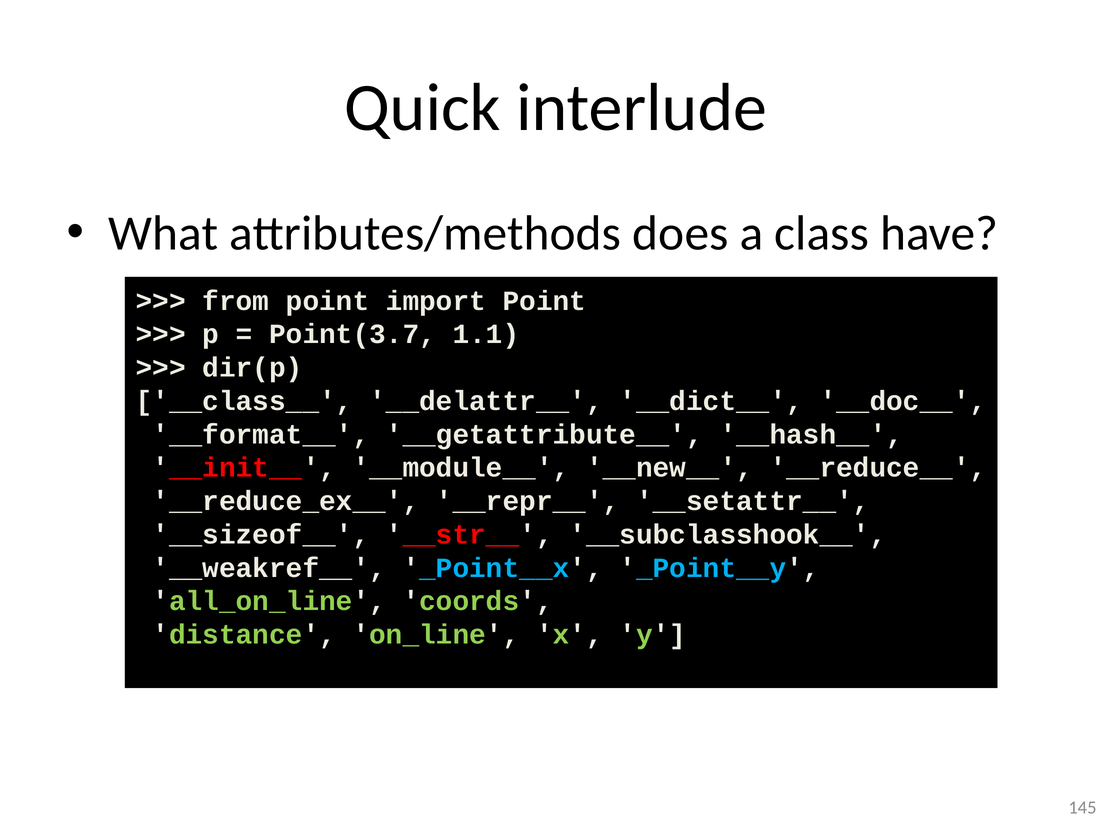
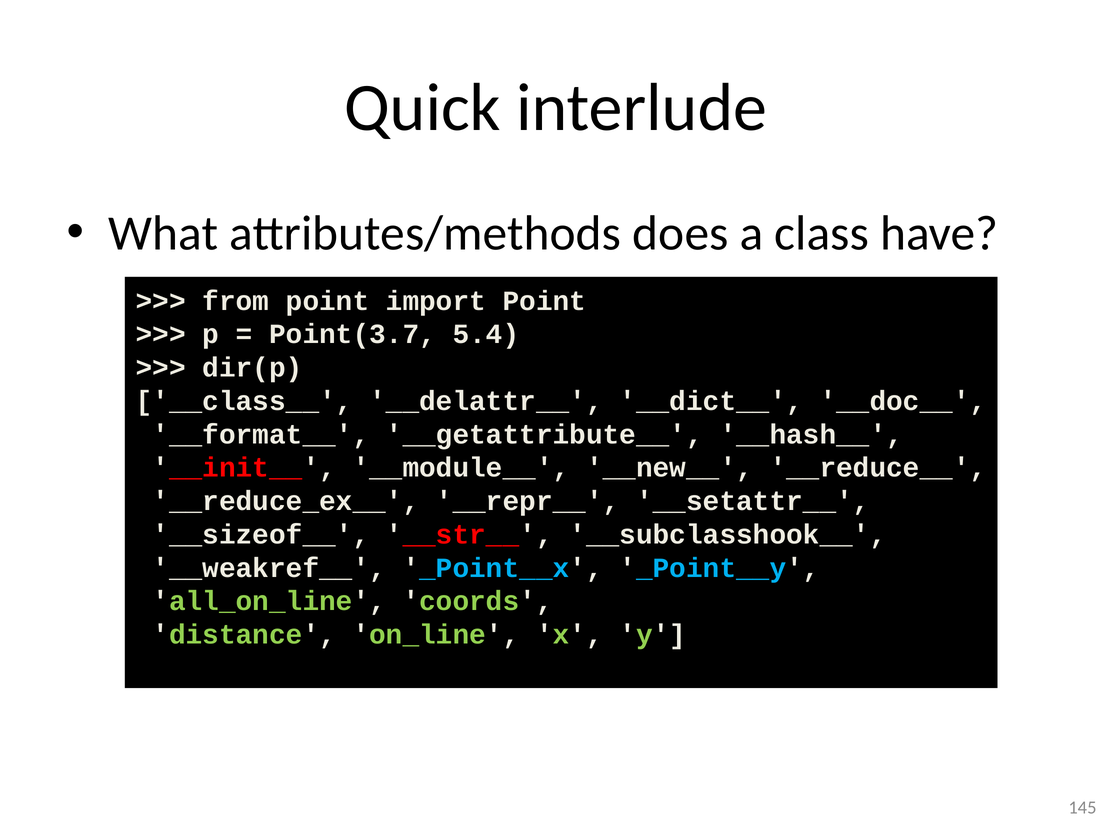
1.1: 1.1 -> 5.4
